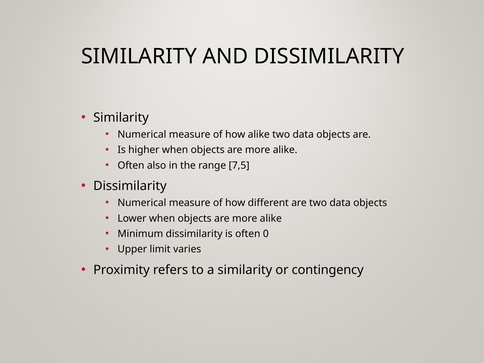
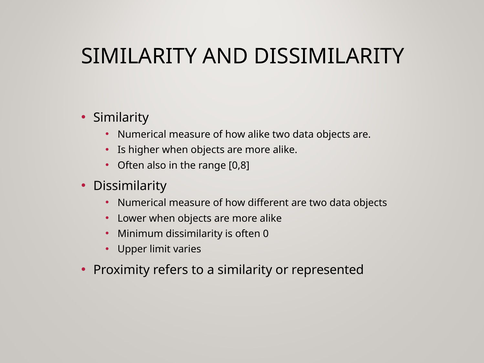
7,5: 7,5 -> 0,8
contingency: contingency -> represented
